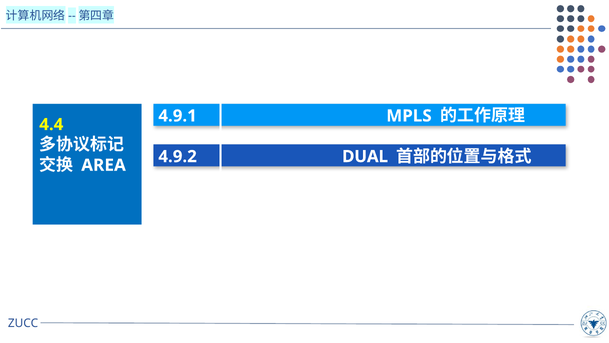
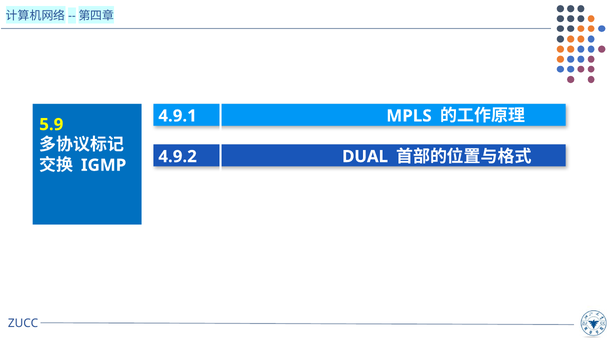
4.4: 4.4 -> 5.9
AREA: AREA -> IGMP
